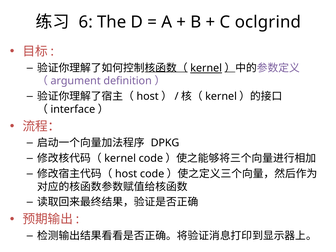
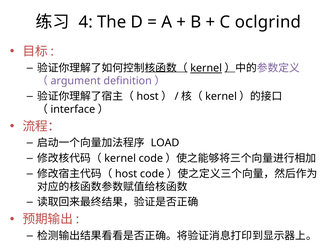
6: 6 -> 4
DPKG: DPKG -> LOAD
